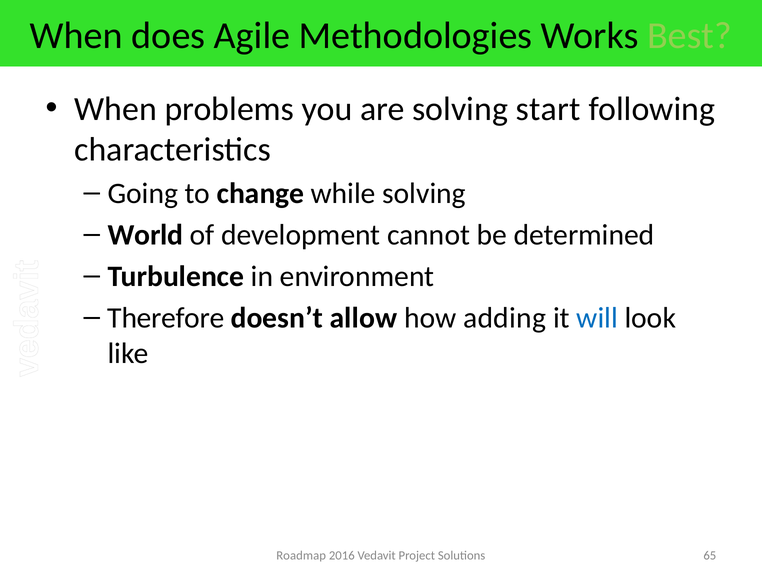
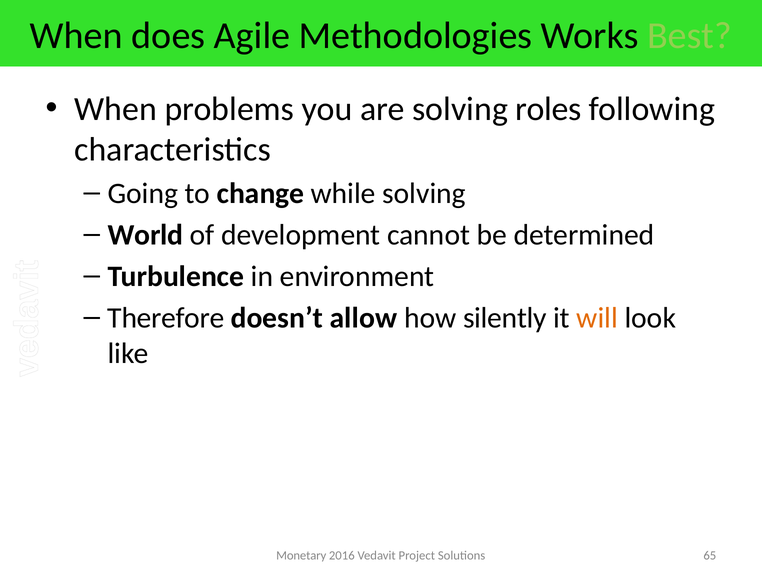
start: start -> roles
adding: adding -> silently
will colour: blue -> orange
Roadmap: Roadmap -> Monetary
